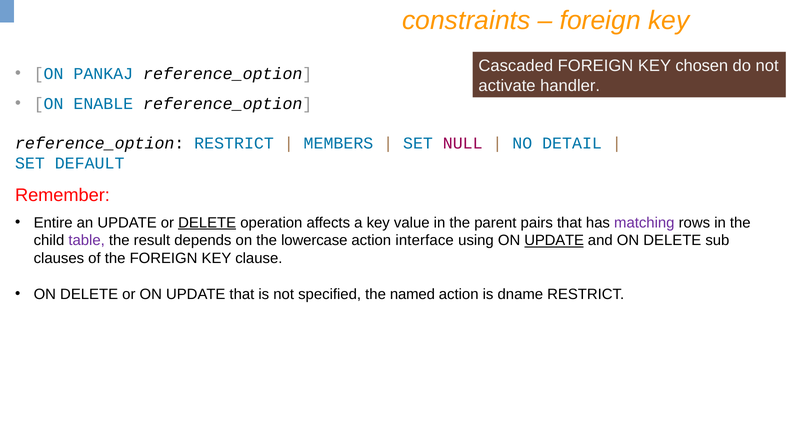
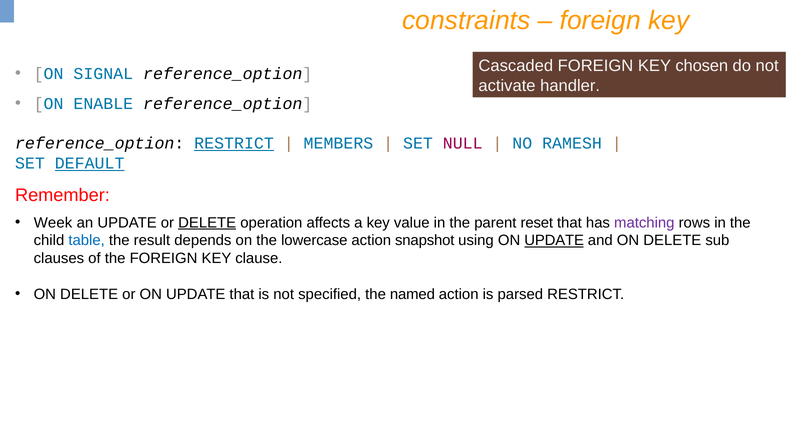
PANKAJ: PANKAJ -> SIGNAL
RESTRICT at (234, 144) underline: none -> present
DETAIL: DETAIL -> RAMESH
DEFAULT underline: none -> present
Entire: Entire -> Week
pairs: pairs -> reset
table colour: purple -> blue
interface: interface -> snapshot
dname: dname -> parsed
